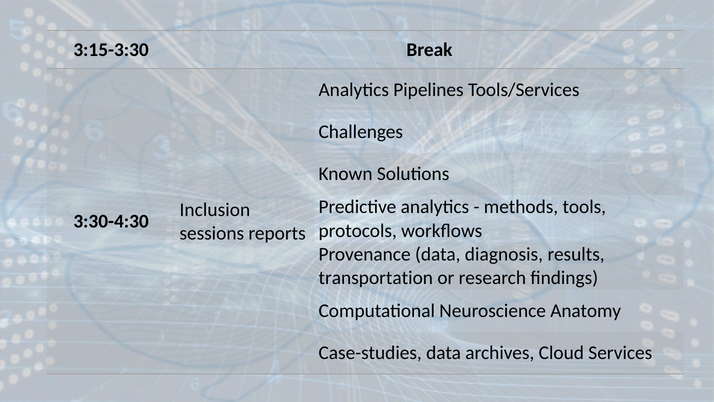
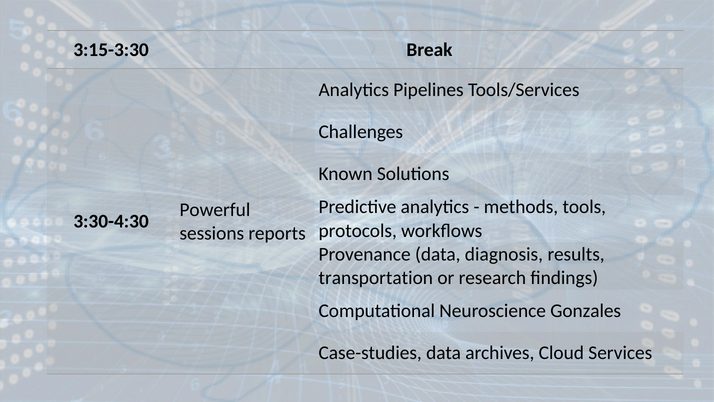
Inclusion: Inclusion -> Powerful
Anatomy: Anatomy -> Gonzales
